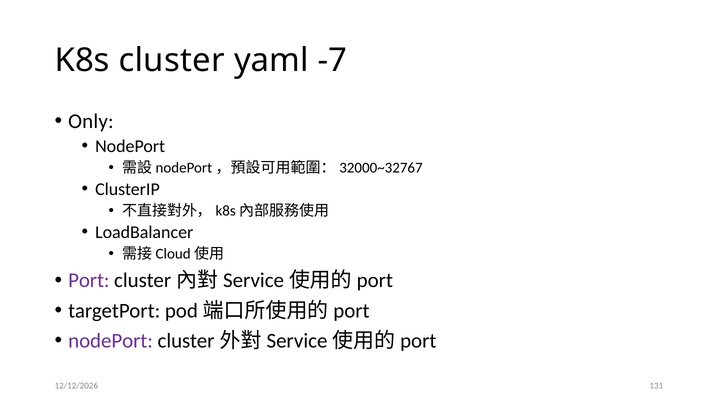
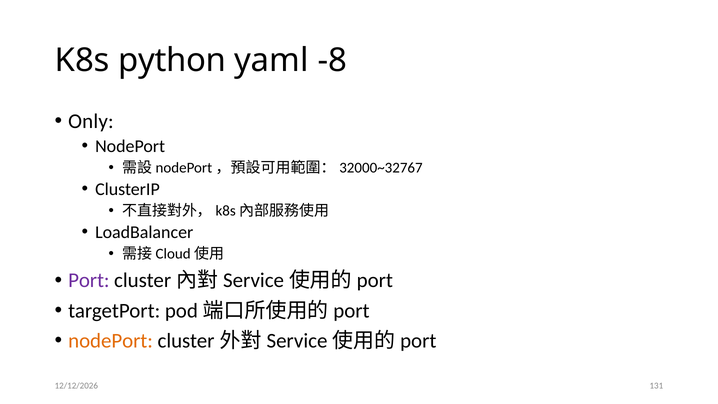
cluster: cluster -> python
-7: -7 -> -8
nodePort at (111, 341) colour: purple -> orange
